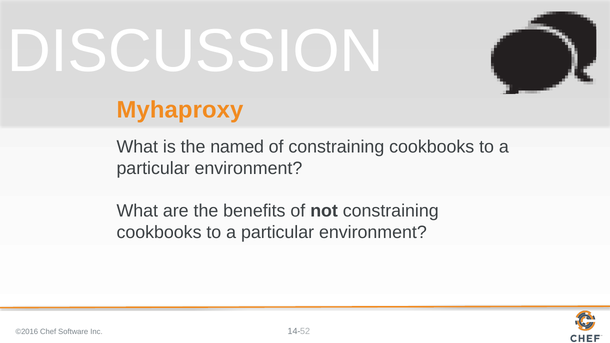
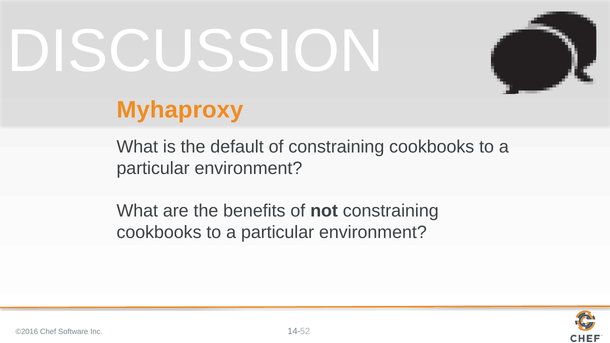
named: named -> default
